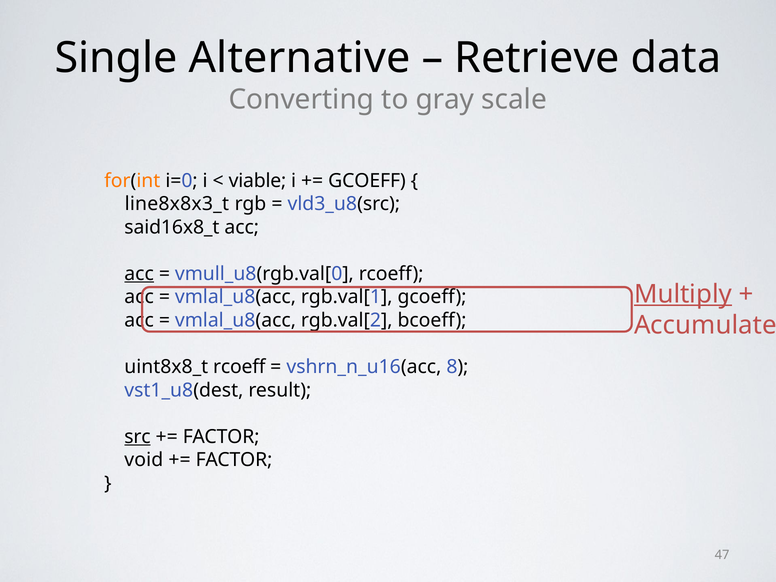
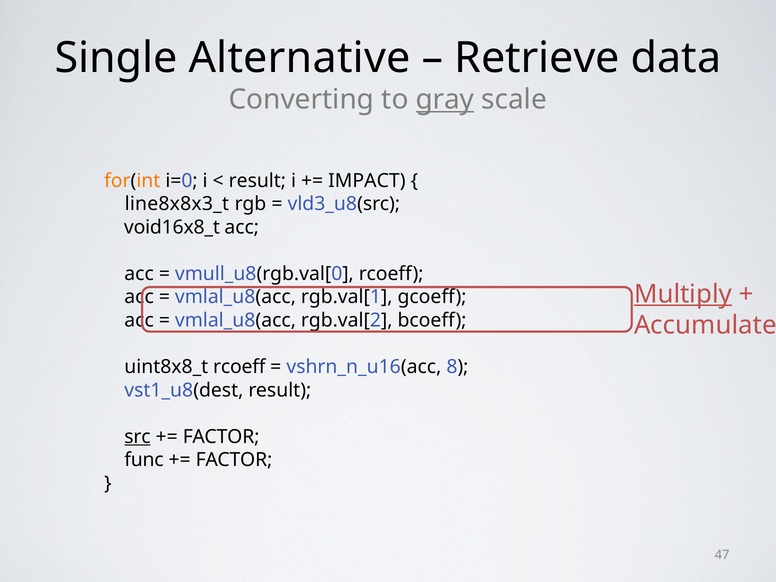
gray underline: none -> present
viable at (257, 181): viable -> result
GCOEFF at (367, 181): GCOEFF -> IMPACT
said16x8_t: said16x8_t -> void16x8_t
acc at (139, 274) underline: present -> none
void: void -> func
